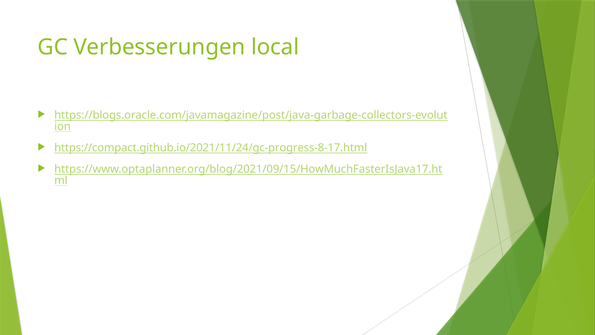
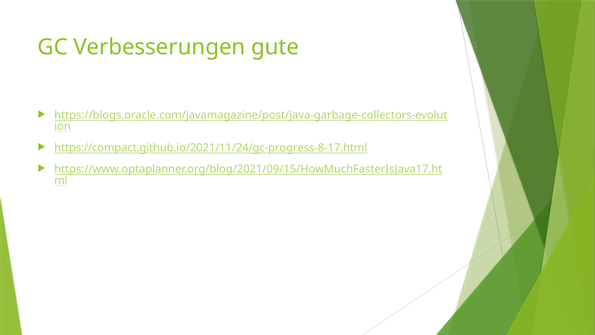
local: local -> gute
